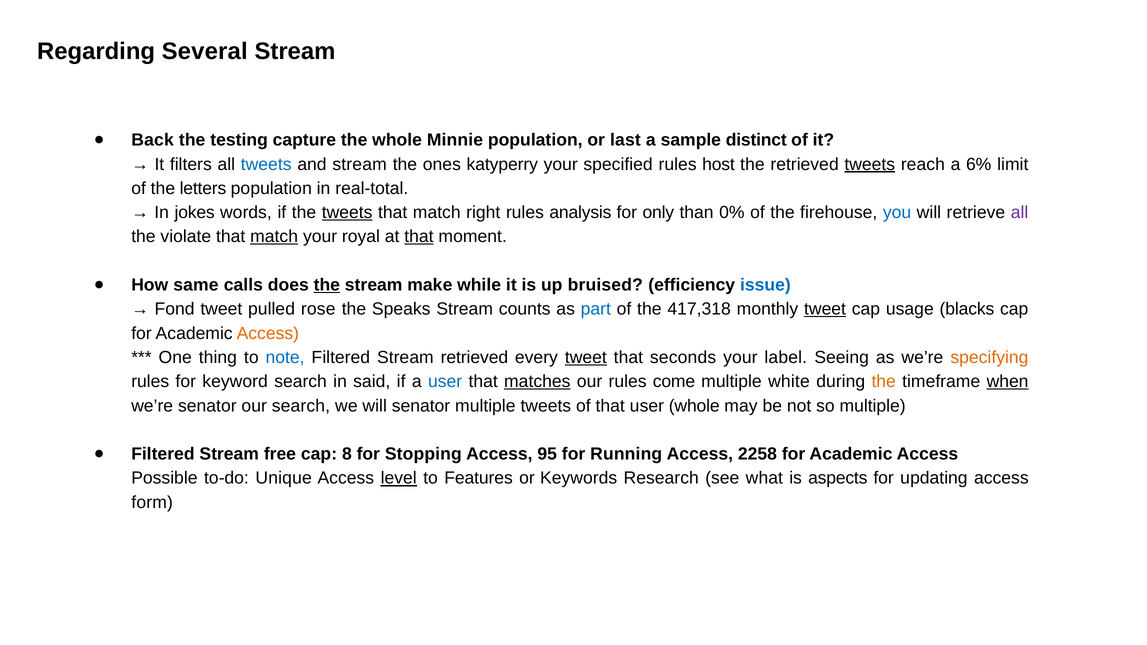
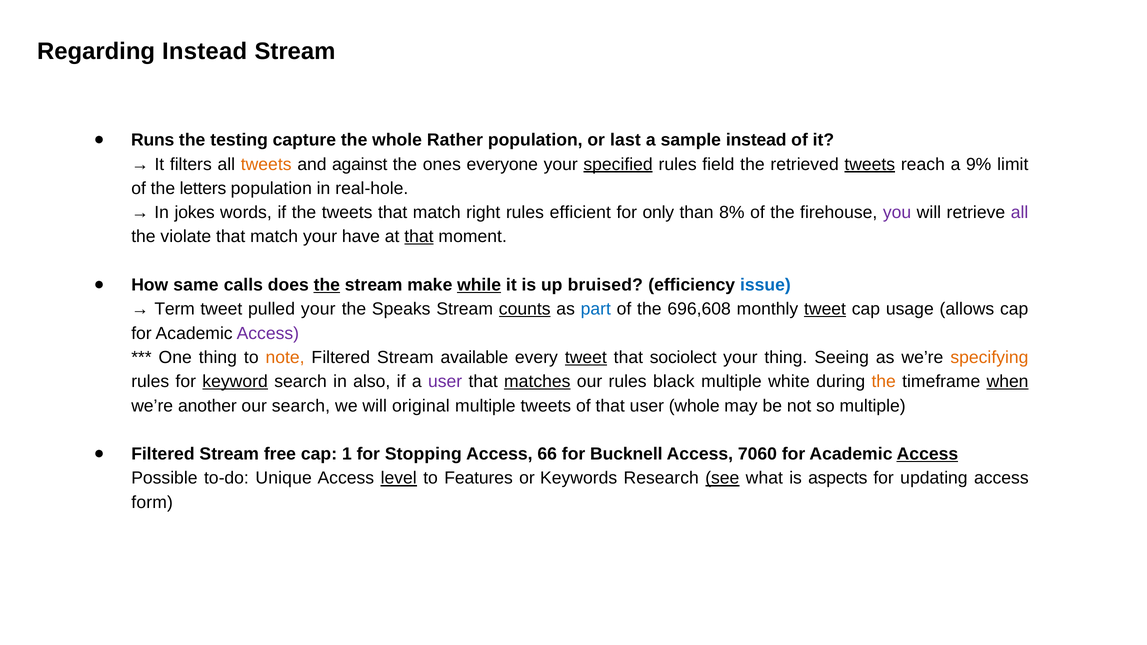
Regarding Several: Several -> Instead
Back: Back -> Runs
Minnie: Minnie -> Rather
sample distinct: distinct -> instead
tweets at (266, 164) colour: blue -> orange
and stream: stream -> against
katyperry: katyperry -> everyone
specified underline: none -> present
host: host -> field
6%: 6% -> 9%
real-total: real-total -> real-hole
tweets at (347, 213) underline: present -> none
analysis: analysis -> efficient
0%: 0% -> 8%
you colour: blue -> purple
match at (274, 237) underline: present -> none
royal: royal -> have
while underline: none -> present
Fond: Fond -> Term
pulled rose: rose -> your
counts underline: none -> present
417,318: 417,318 -> 696,608
blacks: blacks -> allows
Access at (268, 333) colour: orange -> purple
note colour: blue -> orange
Stream retrieved: retrieved -> available
seconds: seconds -> sociolect
your label: label -> thing
keyword underline: none -> present
said: said -> also
user at (445, 382) colour: blue -> purple
come: come -> black
we’re senator: senator -> another
will senator: senator -> original
8: 8 -> 1
95: 95 -> 66
Running: Running -> Bucknell
2258: 2258 -> 7060
Access at (927, 454) underline: none -> present
see underline: none -> present
